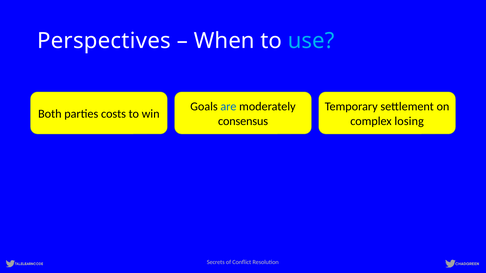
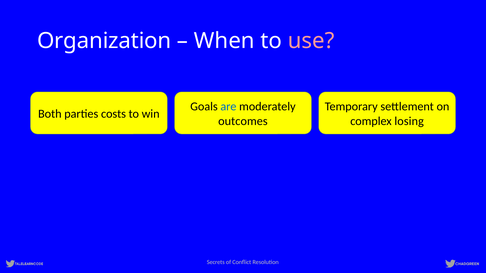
Perspectives: Perspectives -> Organization
use colour: light blue -> pink
consensus: consensus -> outcomes
